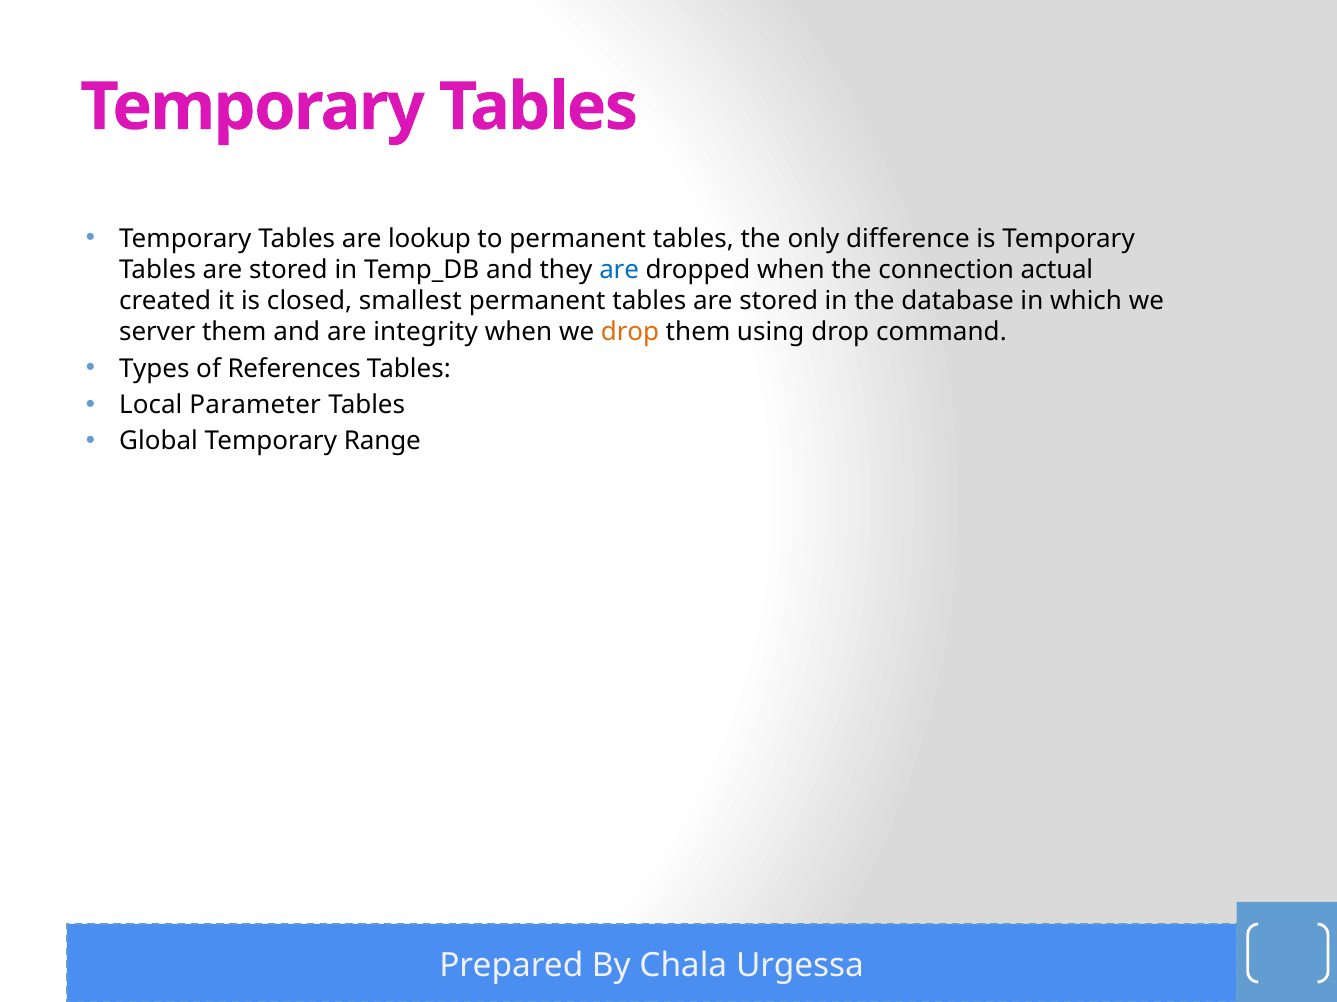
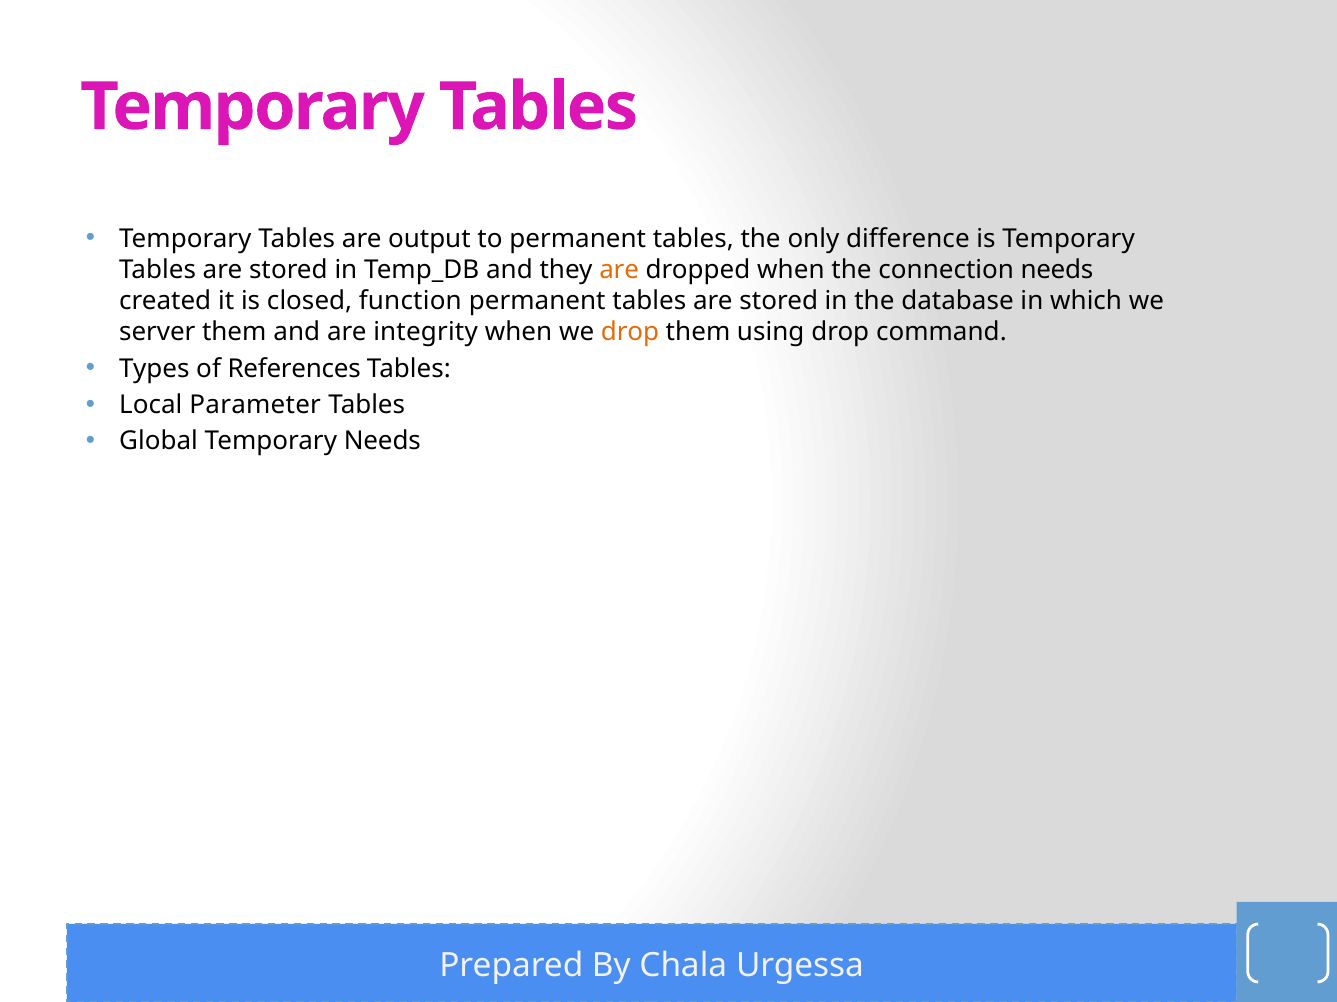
lookup: lookup -> output
are at (619, 270) colour: blue -> orange
connection actual: actual -> needs
smallest: smallest -> function
Temporary Range: Range -> Needs
